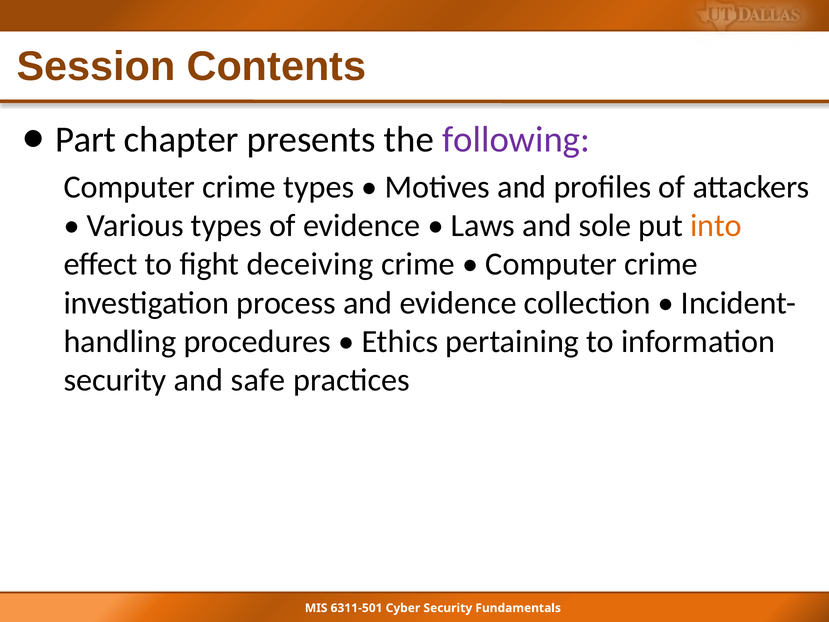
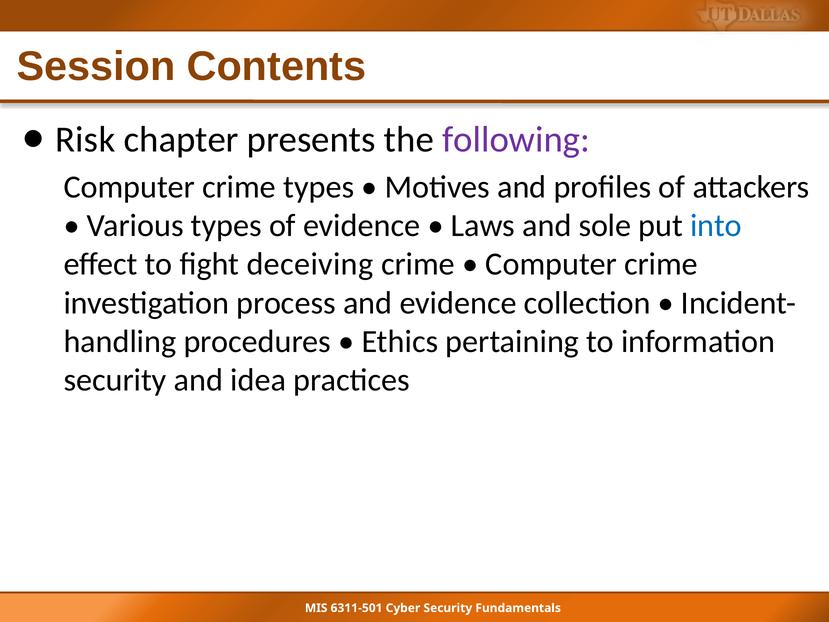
Part: Part -> Risk
into colour: orange -> blue
safe: safe -> idea
